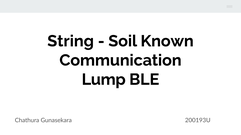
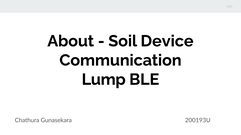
String: String -> About
Known: Known -> Device
